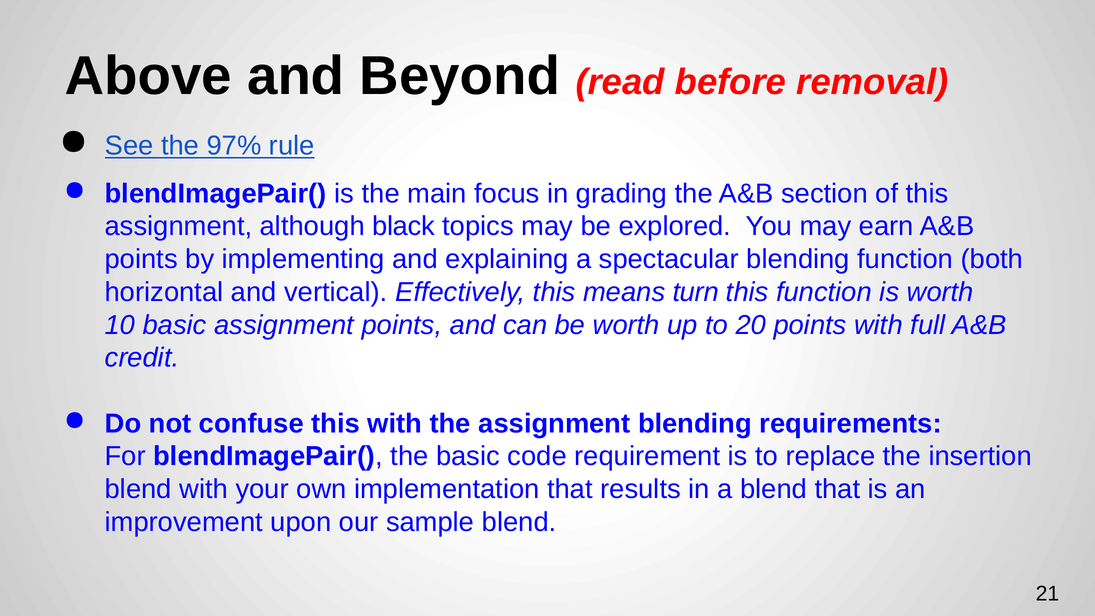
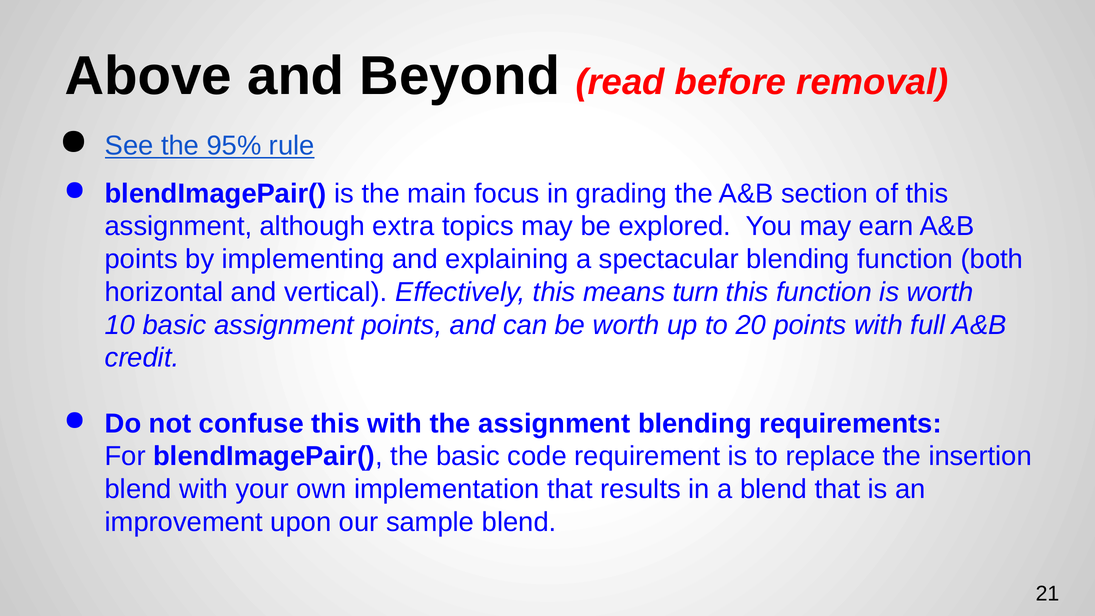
97%: 97% -> 95%
black: black -> extra
